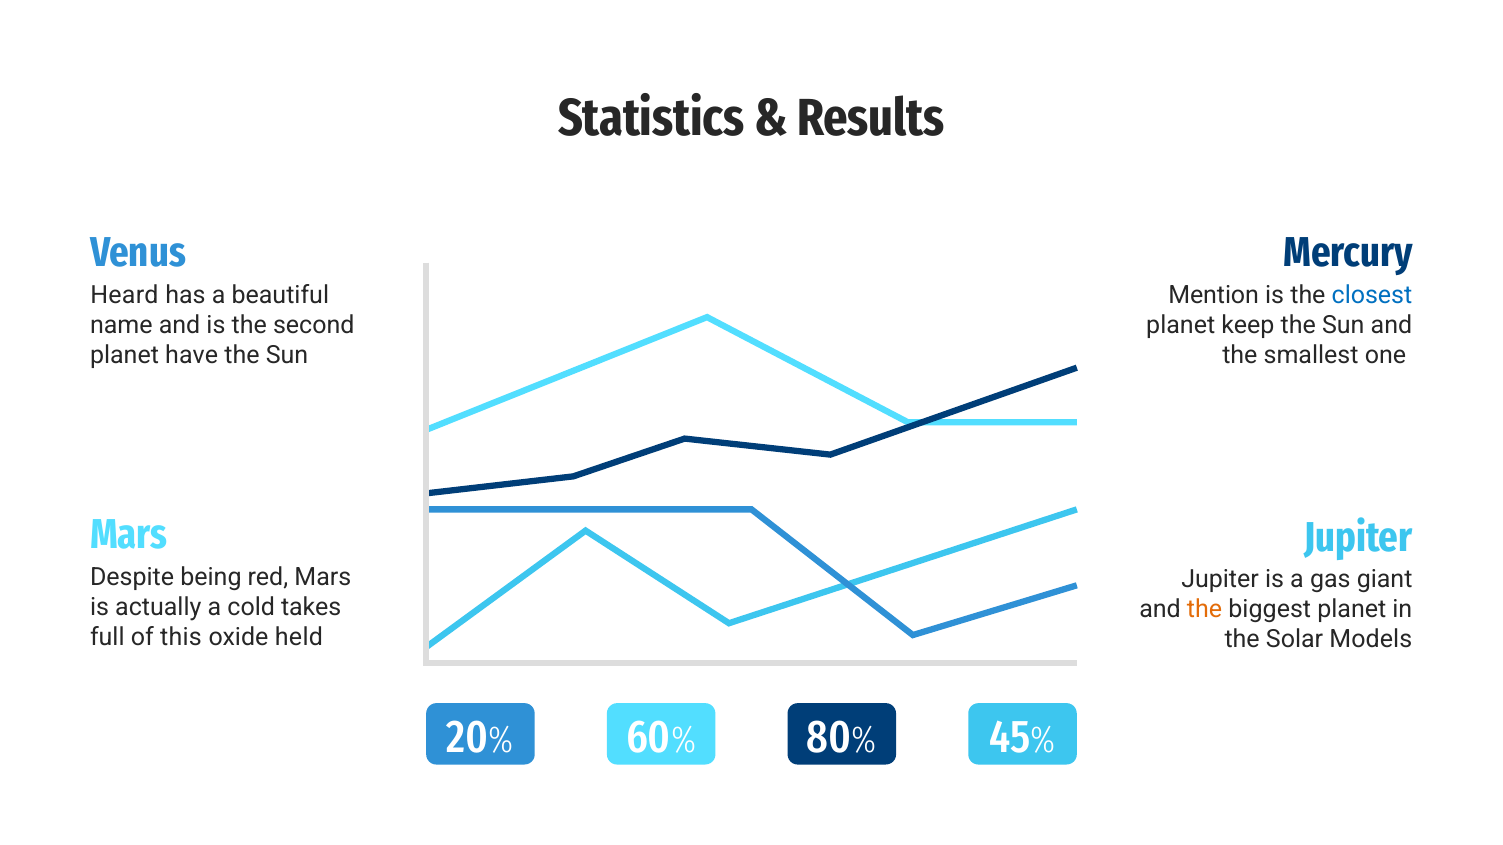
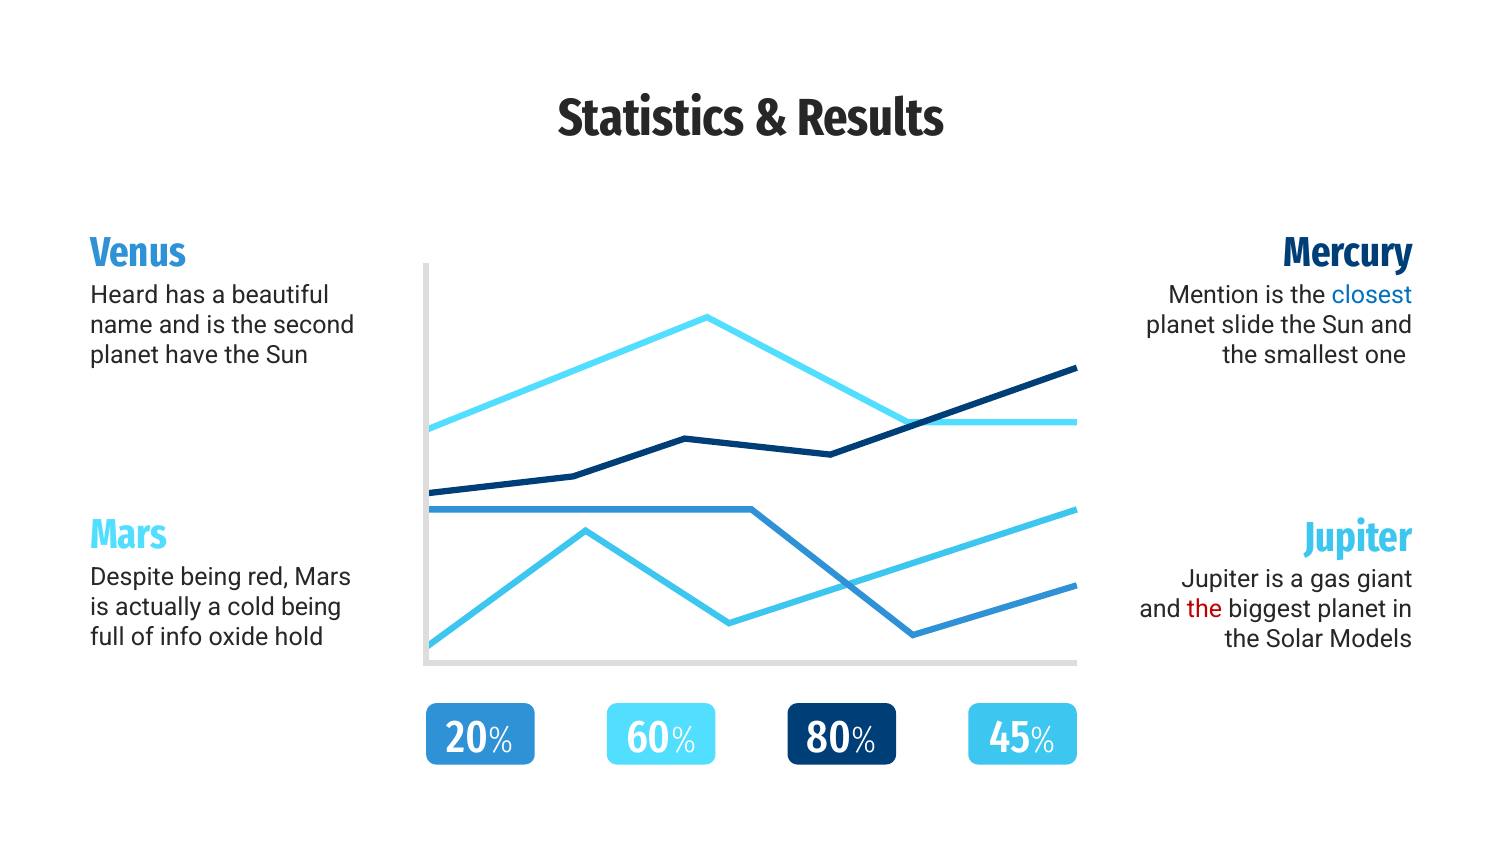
keep: keep -> slide
cold takes: takes -> being
the at (1205, 610) colour: orange -> red
this: this -> info
held: held -> hold
